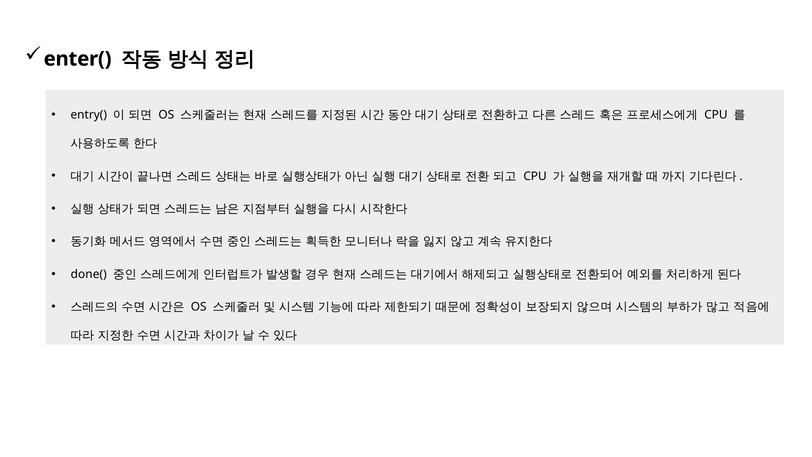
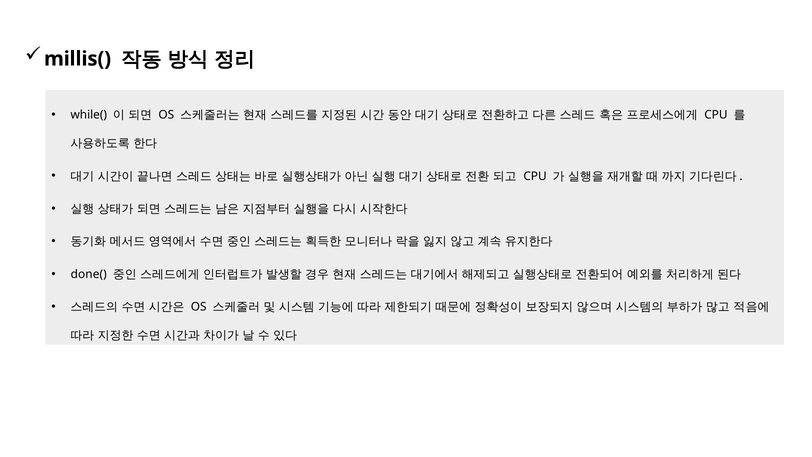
enter(: enter( -> millis(
entry(: entry( -> while(
